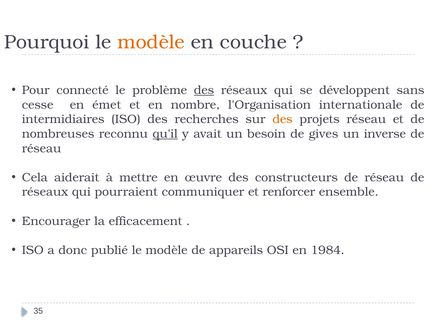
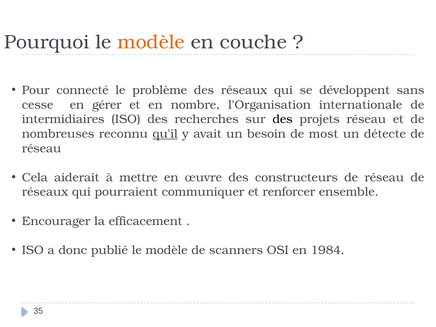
des at (204, 90) underline: present -> none
émet: émet -> gérer
des at (282, 119) colour: orange -> black
gives: gives -> most
inverse: inverse -> détecte
appareils: appareils -> scanners
